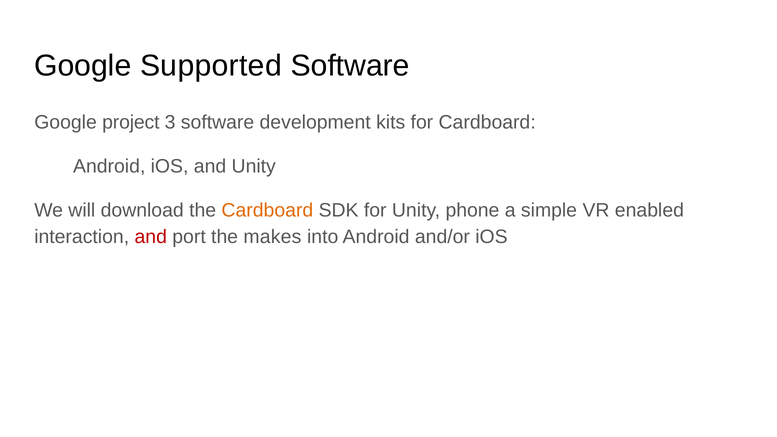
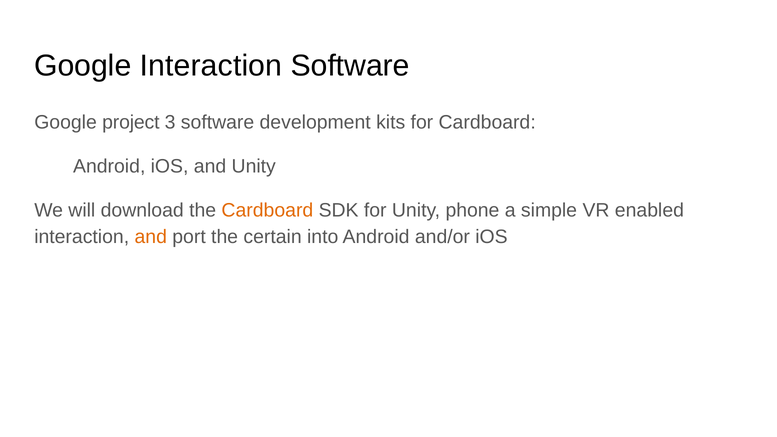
Google Supported: Supported -> Interaction
and at (151, 237) colour: red -> orange
makes: makes -> certain
